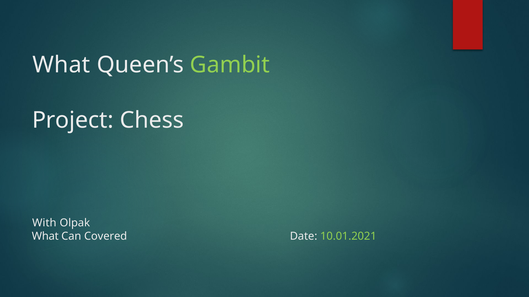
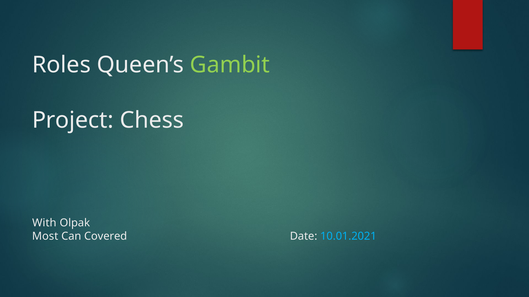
What at (61, 65): What -> Roles
What at (45, 237): What -> Most
10.01.2021 colour: light green -> light blue
